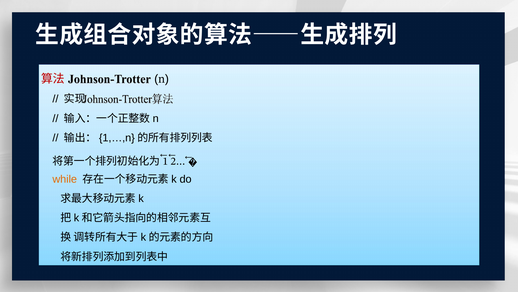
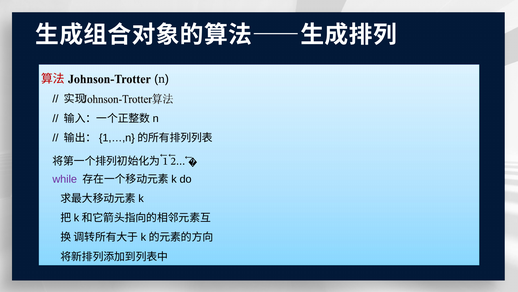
while colour: orange -> purple
